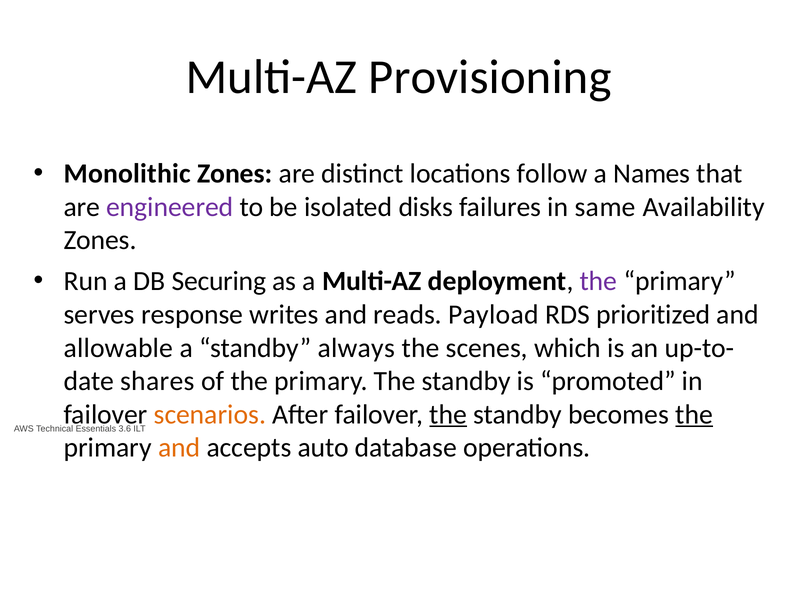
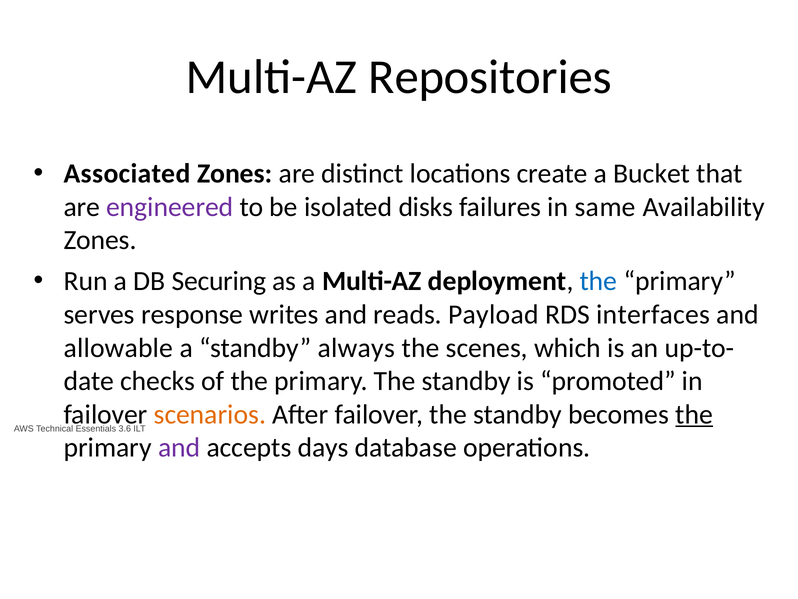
Provisioning: Provisioning -> Repositories
Monolithic: Monolithic -> Associated
follow: follow -> create
Names: Names -> Bucket
the at (598, 281) colour: purple -> blue
prioritized: prioritized -> interfaces
shares: shares -> checks
the at (448, 414) underline: present -> none
and at (179, 447) colour: orange -> purple
auto: auto -> days
